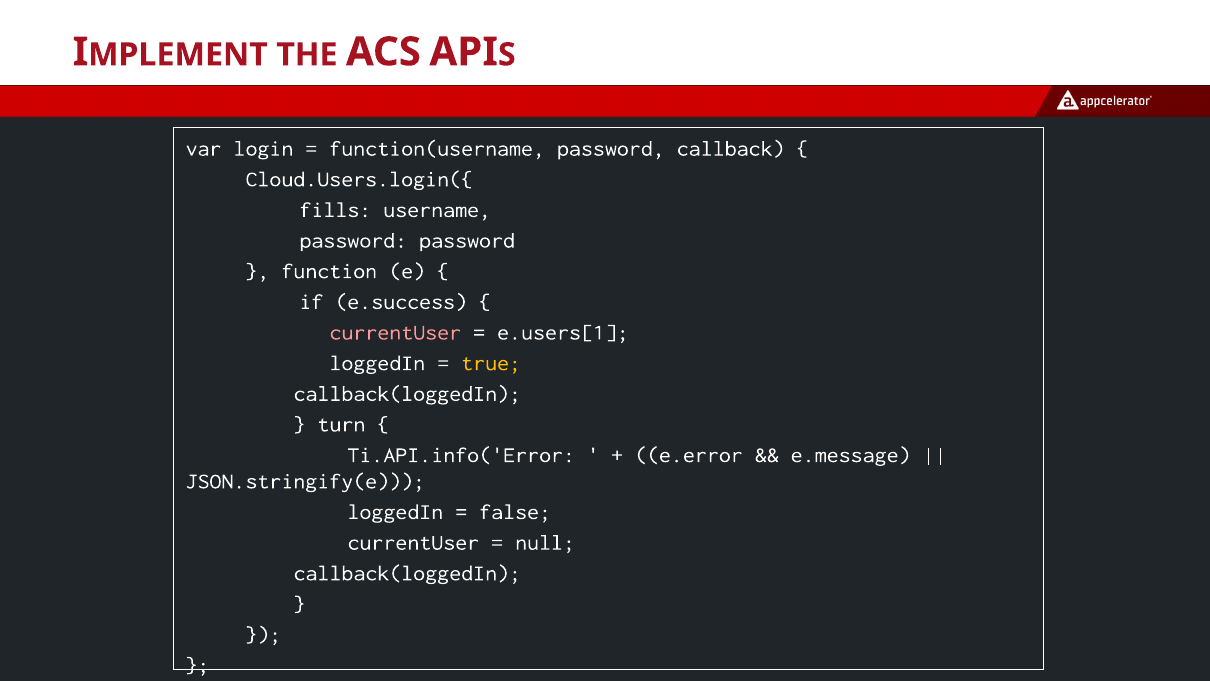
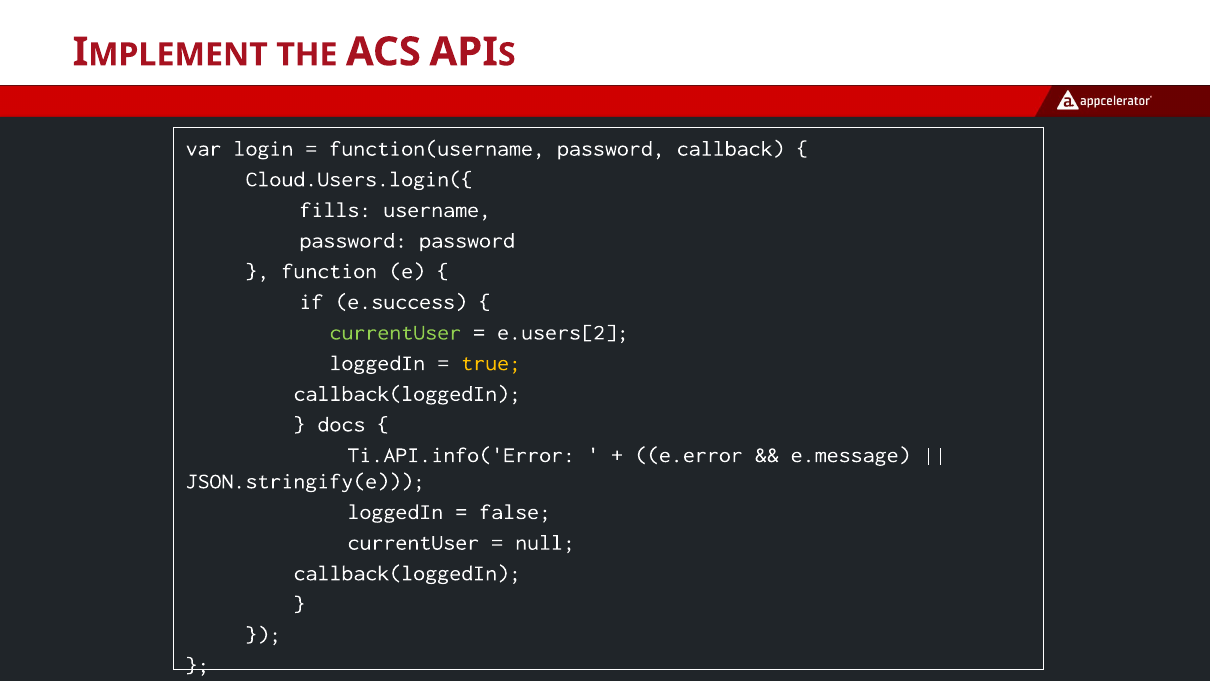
currentUser at (395, 332) colour: pink -> light green
e.users[1: e.users[1 -> e.users[2
turn: turn -> docs
